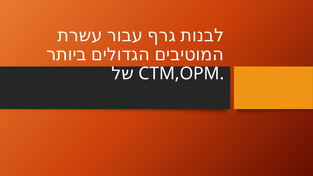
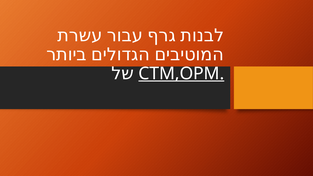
CTM,OPM underline: none -> present
